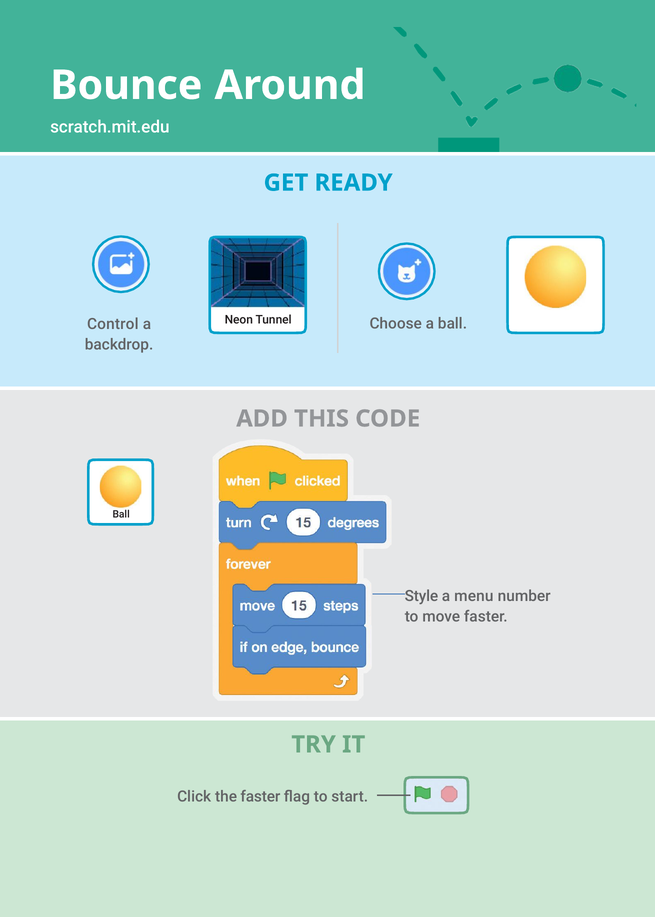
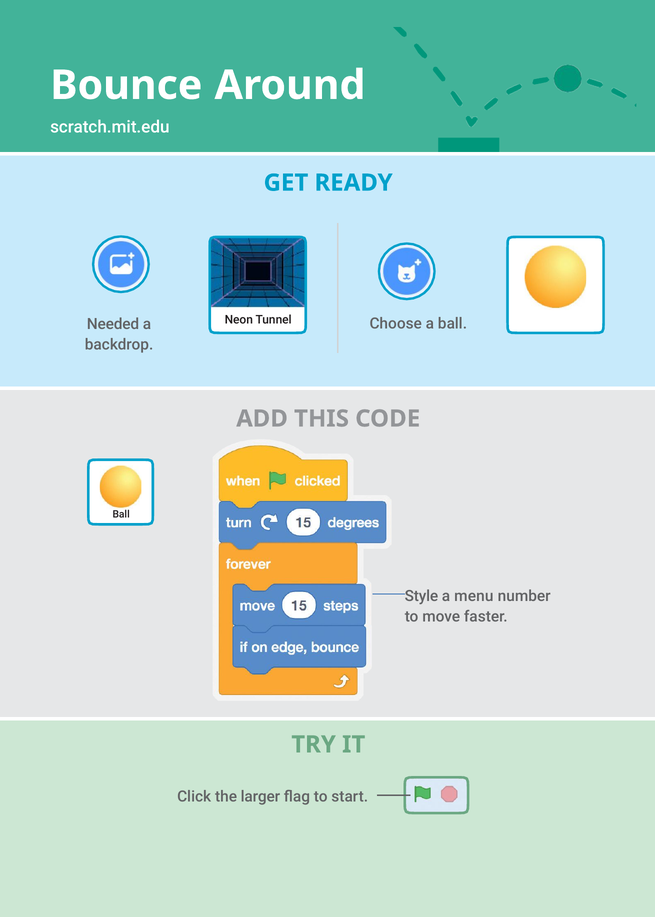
Control: Control -> Needed
the faster: faster -> larger
